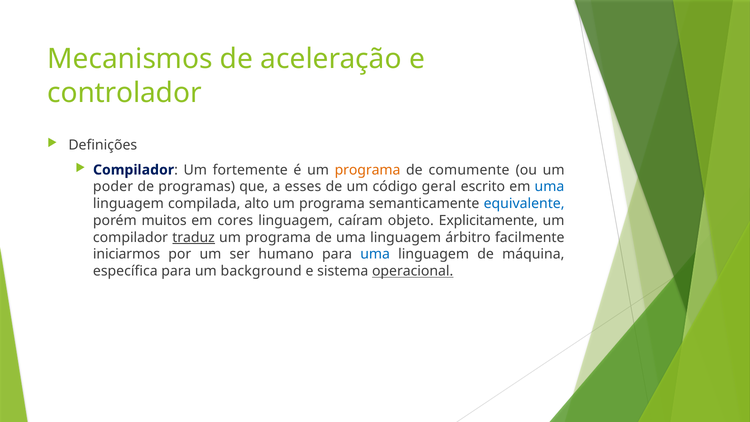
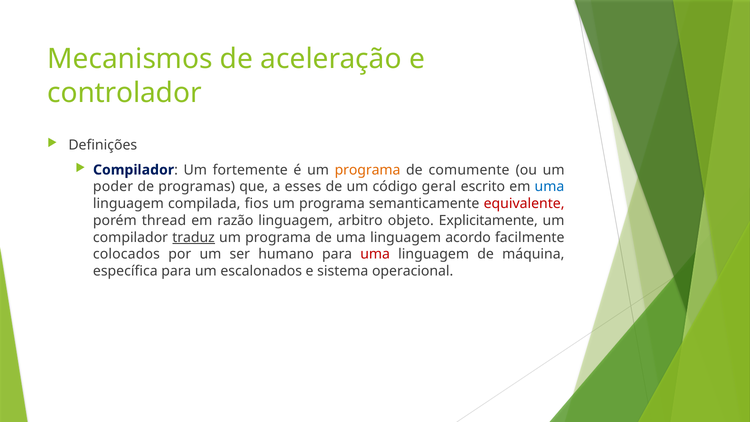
alto: alto -> fios
equivalente colour: blue -> red
muitos: muitos -> thread
cores: cores -> razão
caíram: caíram -> arbitro
árbitro: árbitro -> acordo
iniciarmos: iniciarmos -> colocados
uma at (375, 254) colour: blue -> red
background: background -> escalonados
operacional underline: present -> none
